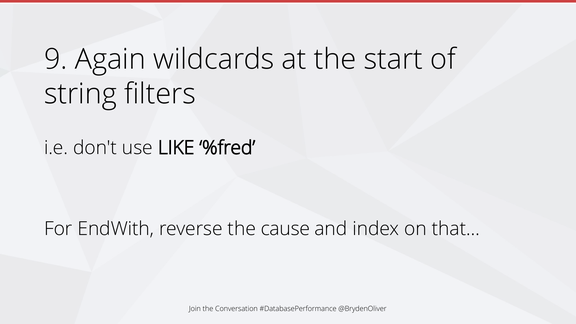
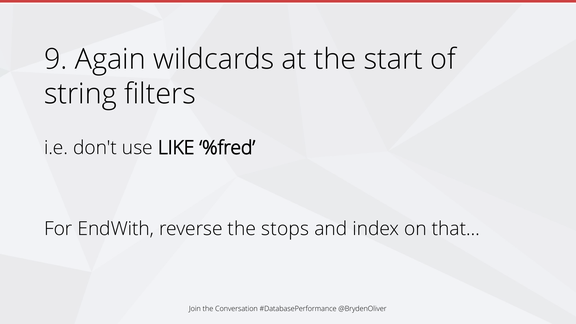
cause: cause -> stops
